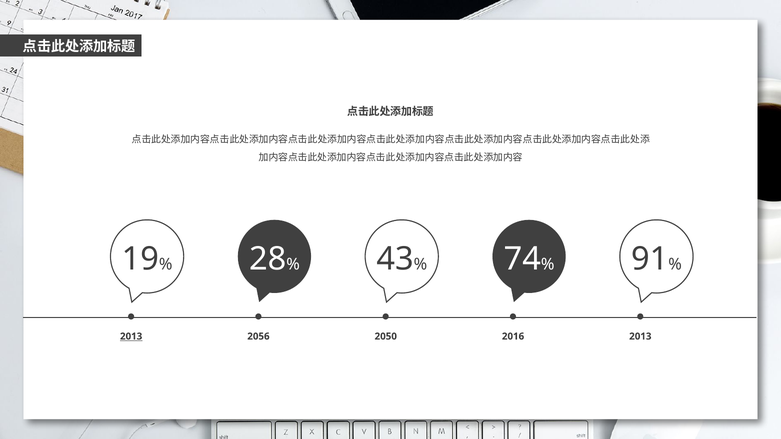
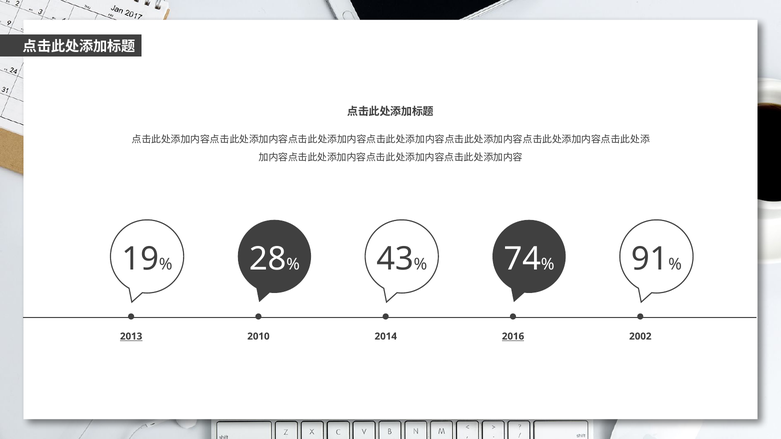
2056: 2056 -> 2010
2050: 2050 -> 2014
2016 underline: none -> present
2013 at (640, 337): 2013 -> 2002
